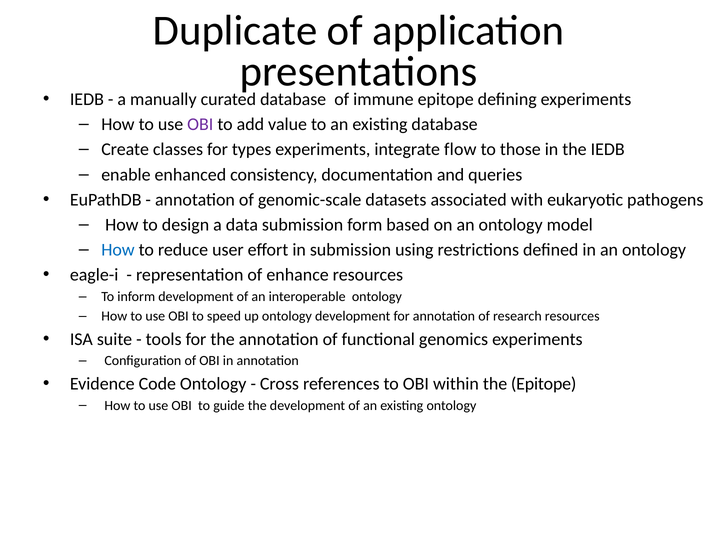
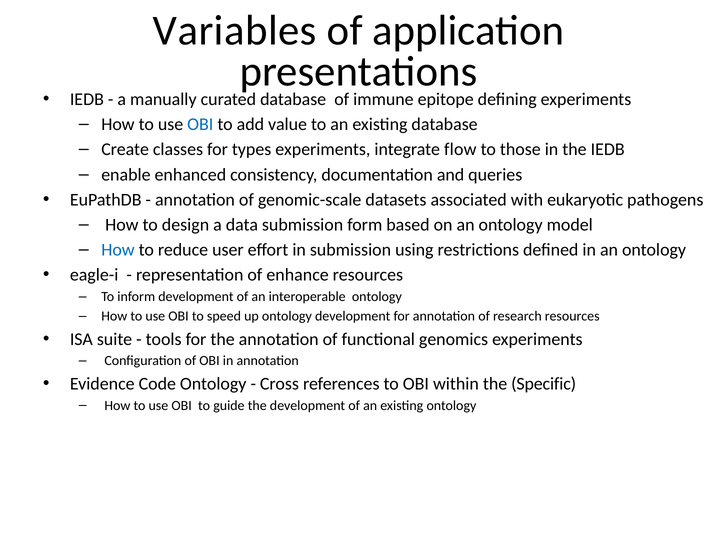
Duplicate: Duplicate -> Variables
OBI at (200, 124) colour: purple -> blue
the Epitope: Epitope -> Specific
